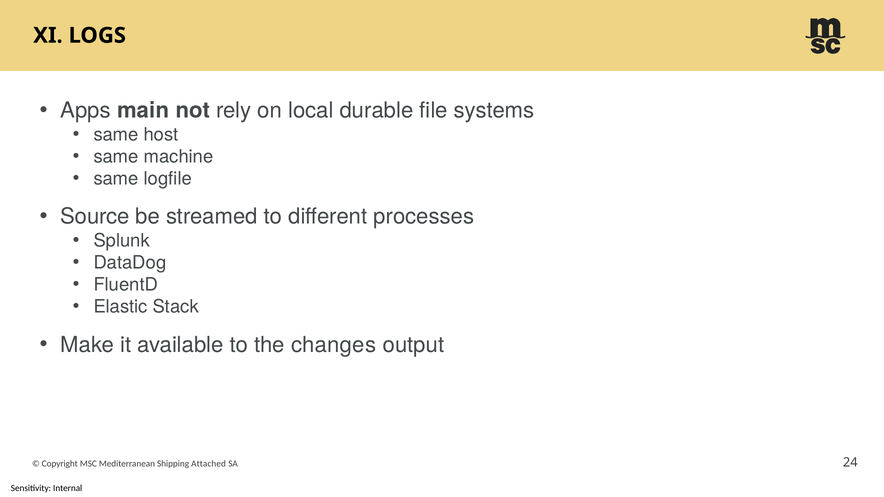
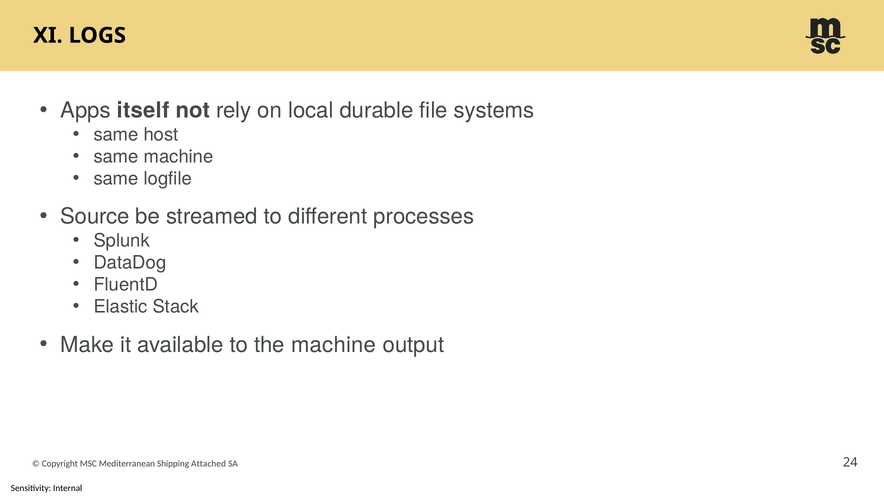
main: main -> itself
the changes: changes -> machine
